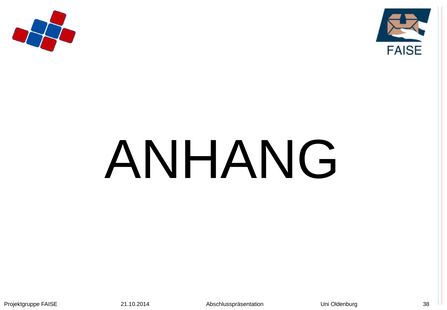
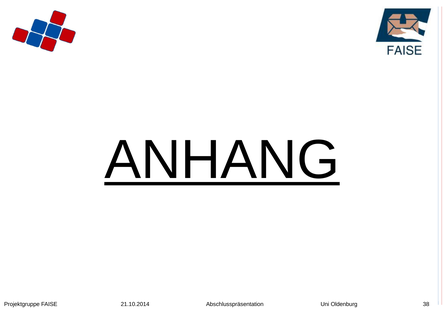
ANHANG underline: none -> present
